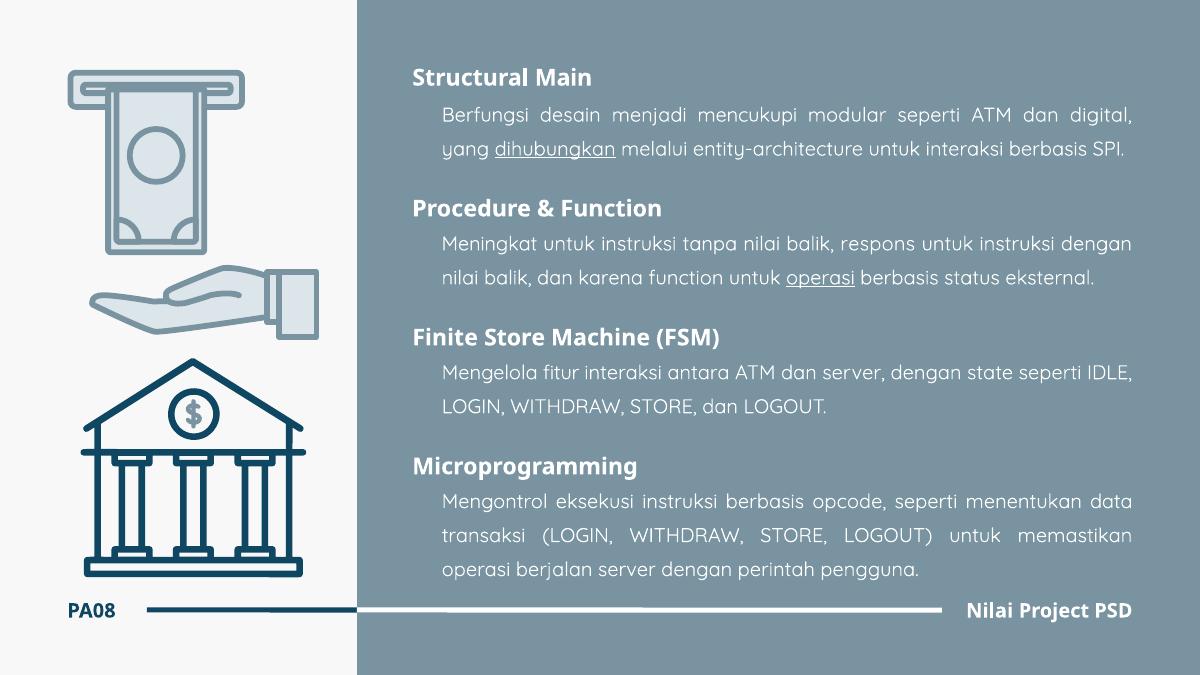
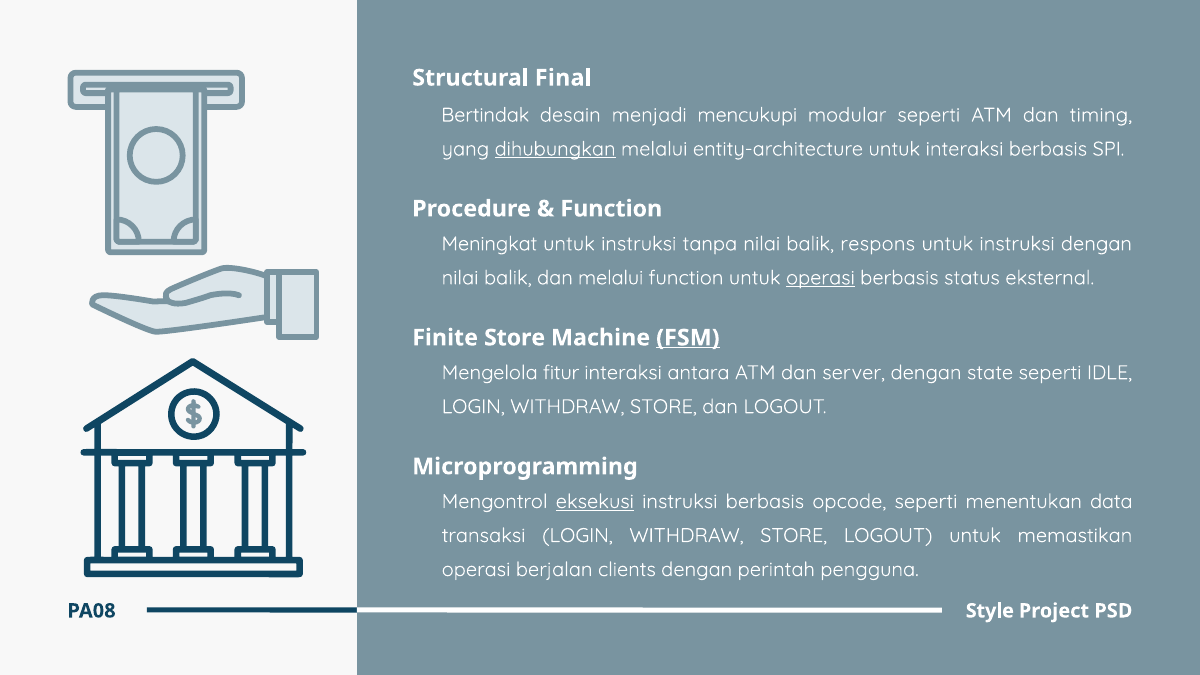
Main: Main -> Final
Berfungsi: Berfungsi -> Bertindak
digital: digital -> timing
dan karena: karena -> melalui
FSM underline: none -> present
eksekusi underline: none -> present
berjalan server: server -> clients
PA08 Nilai: Nilai -> Style
